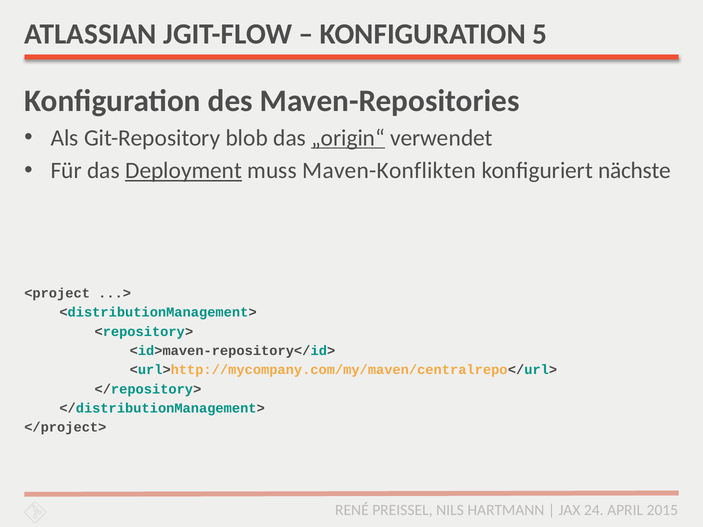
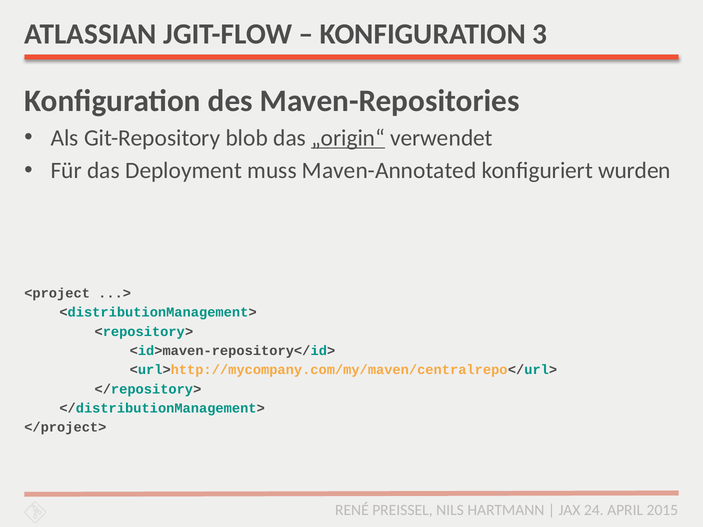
5: 5 -> 3
Deployment underline: present -> none
Maven-Konflikten: Maven-Konflikten -> Maven-Annotated
nächste: nächste -> wurden
